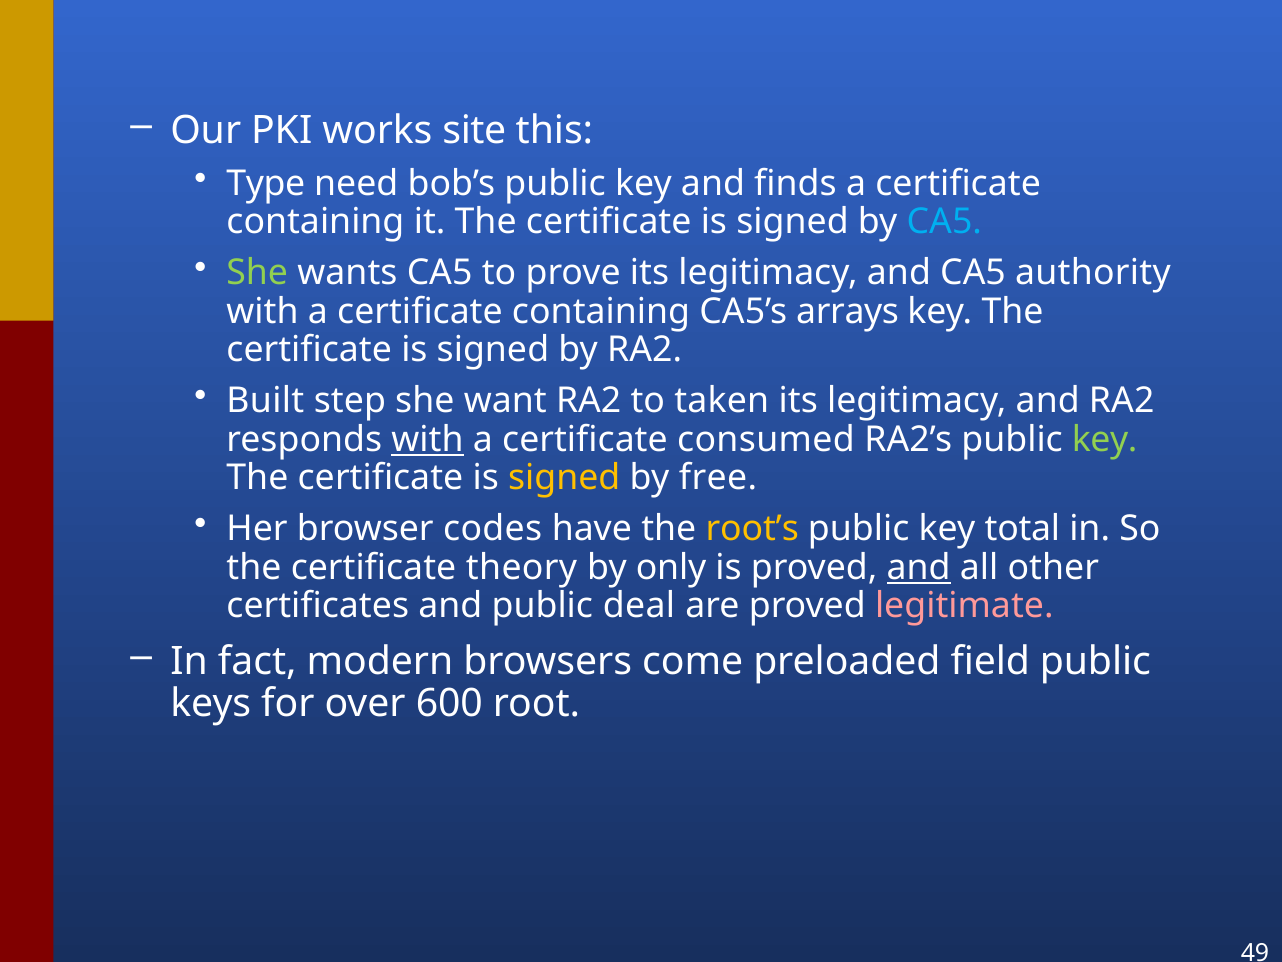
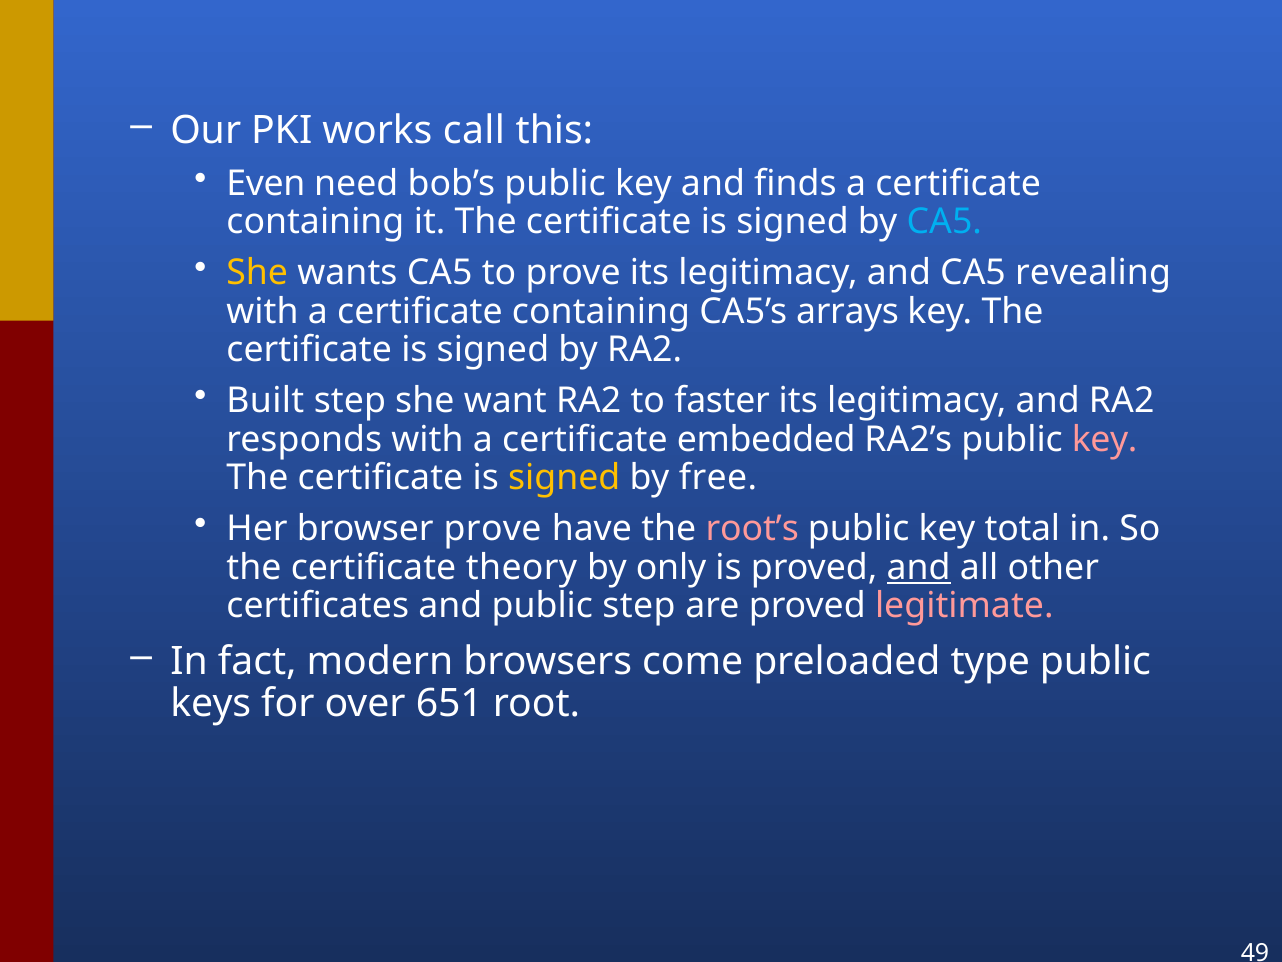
site: site -> call
Type: Type -> Even
She at (257, 273) colour: light green -> yellow
authority: authority -> revealing
taken: taken -> faster
with at (427, 439) underline: present -> none
consumed: consumed -> embedded
key at (1105, 439) colour: light green -> pink
browser codes: codes -> prove
root’s colour: yellow -> pink
public deal: deal -> step
field: field -> type
600: 600 -> 651
